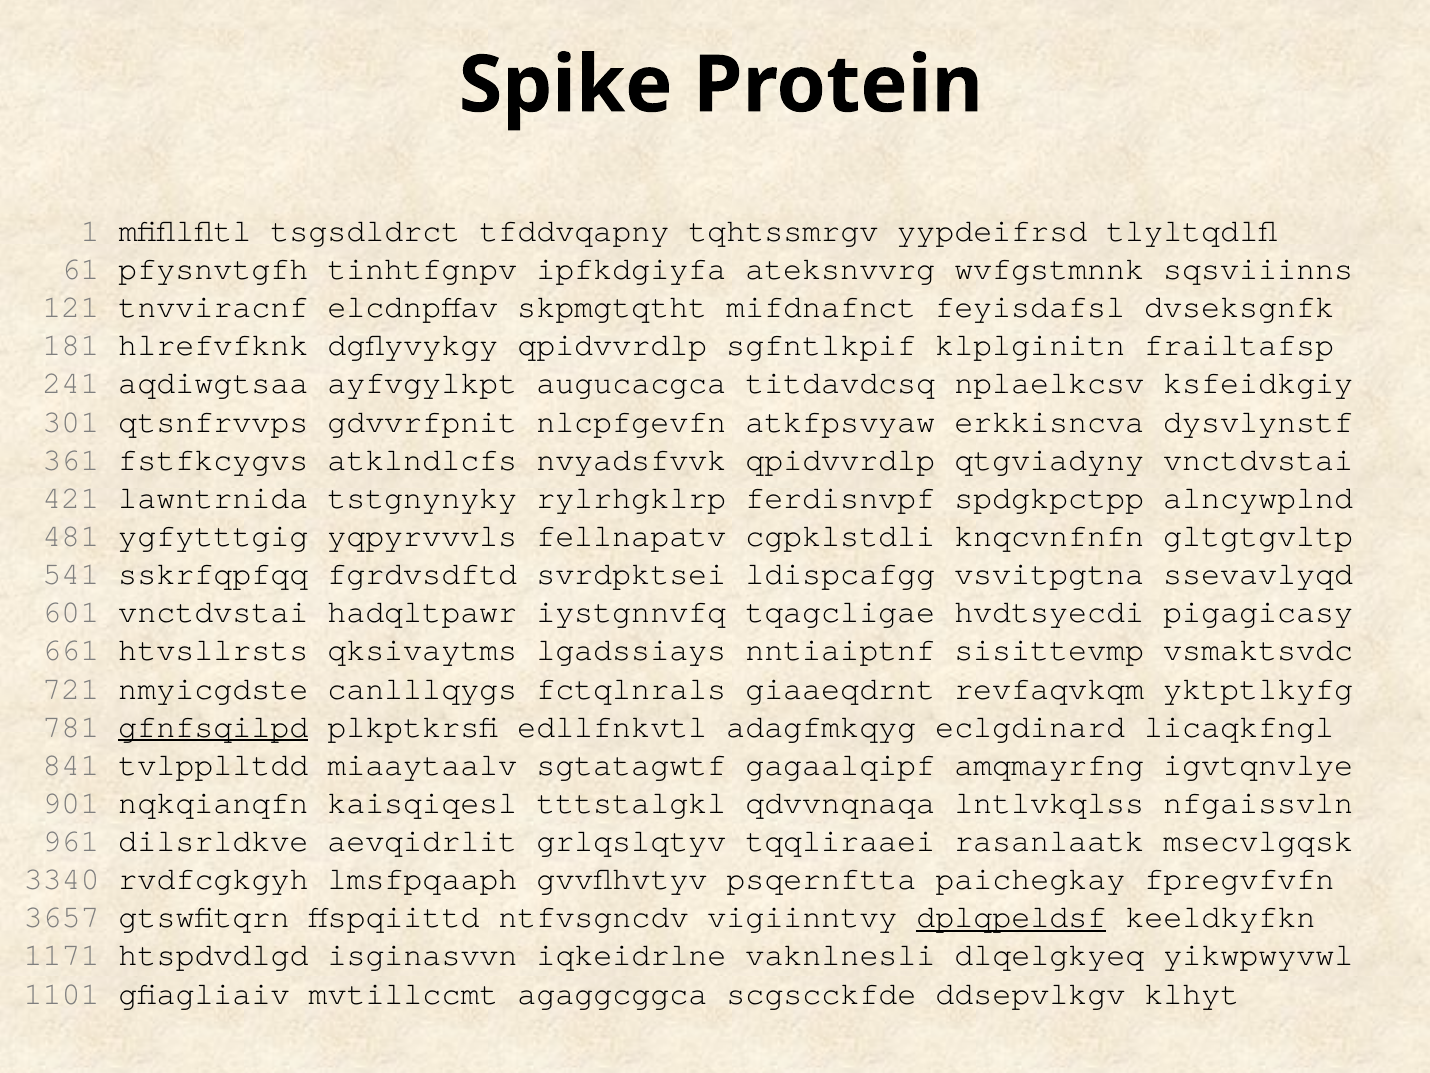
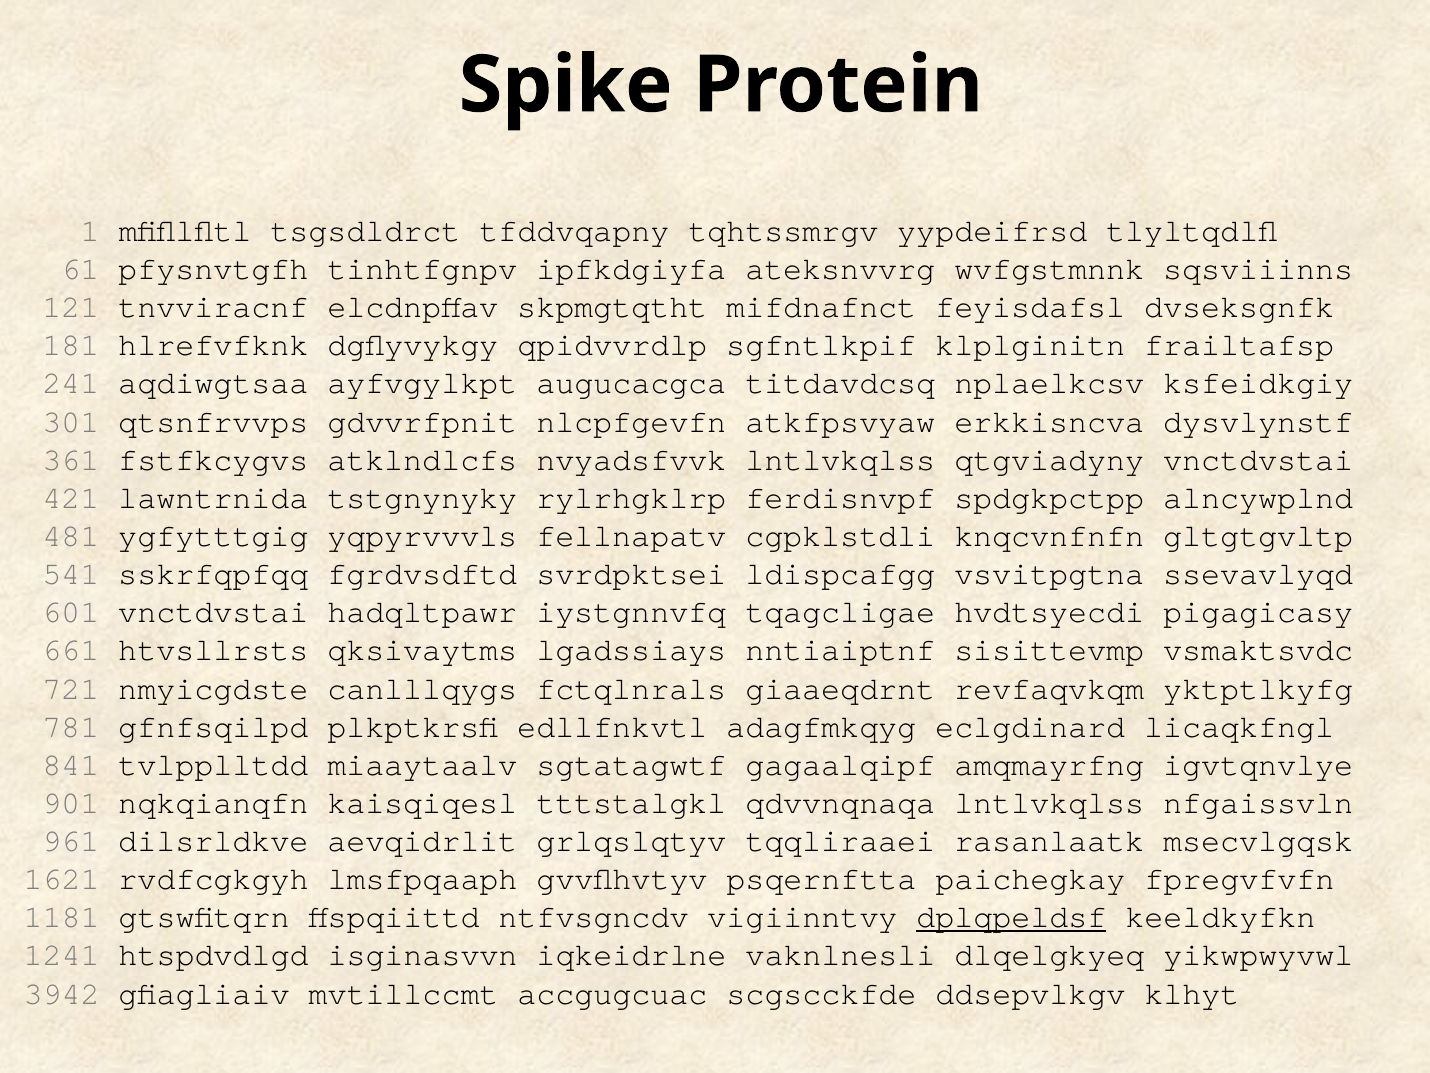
nvyadsfvvk qpidvvrdlp: qpidvvrdlp -> lntlvkqlss
gfnfsqilpd underline: present -> none
3340: 3340 -> 1621
3657: 3657 -> 1181
1171: 1171 -> 1241
1101: 1101 -> 3942
agaggcggca: agaggcggca -> accgugcuac
